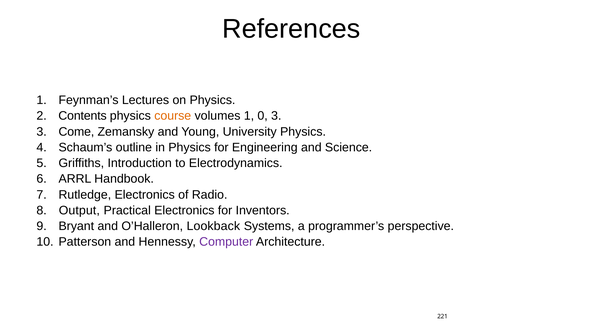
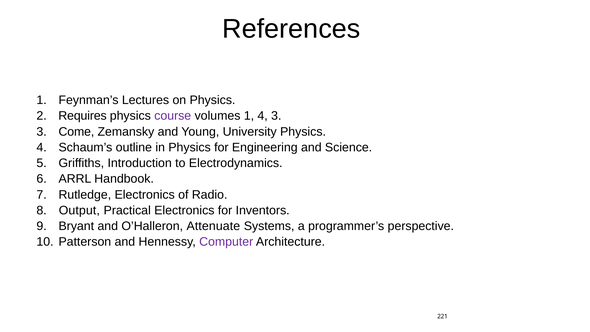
Contents: Contents -> Requires
course colour: orange -> purple
1 0: 0 -> 4
Lookback: Lookback -> Attenuate
